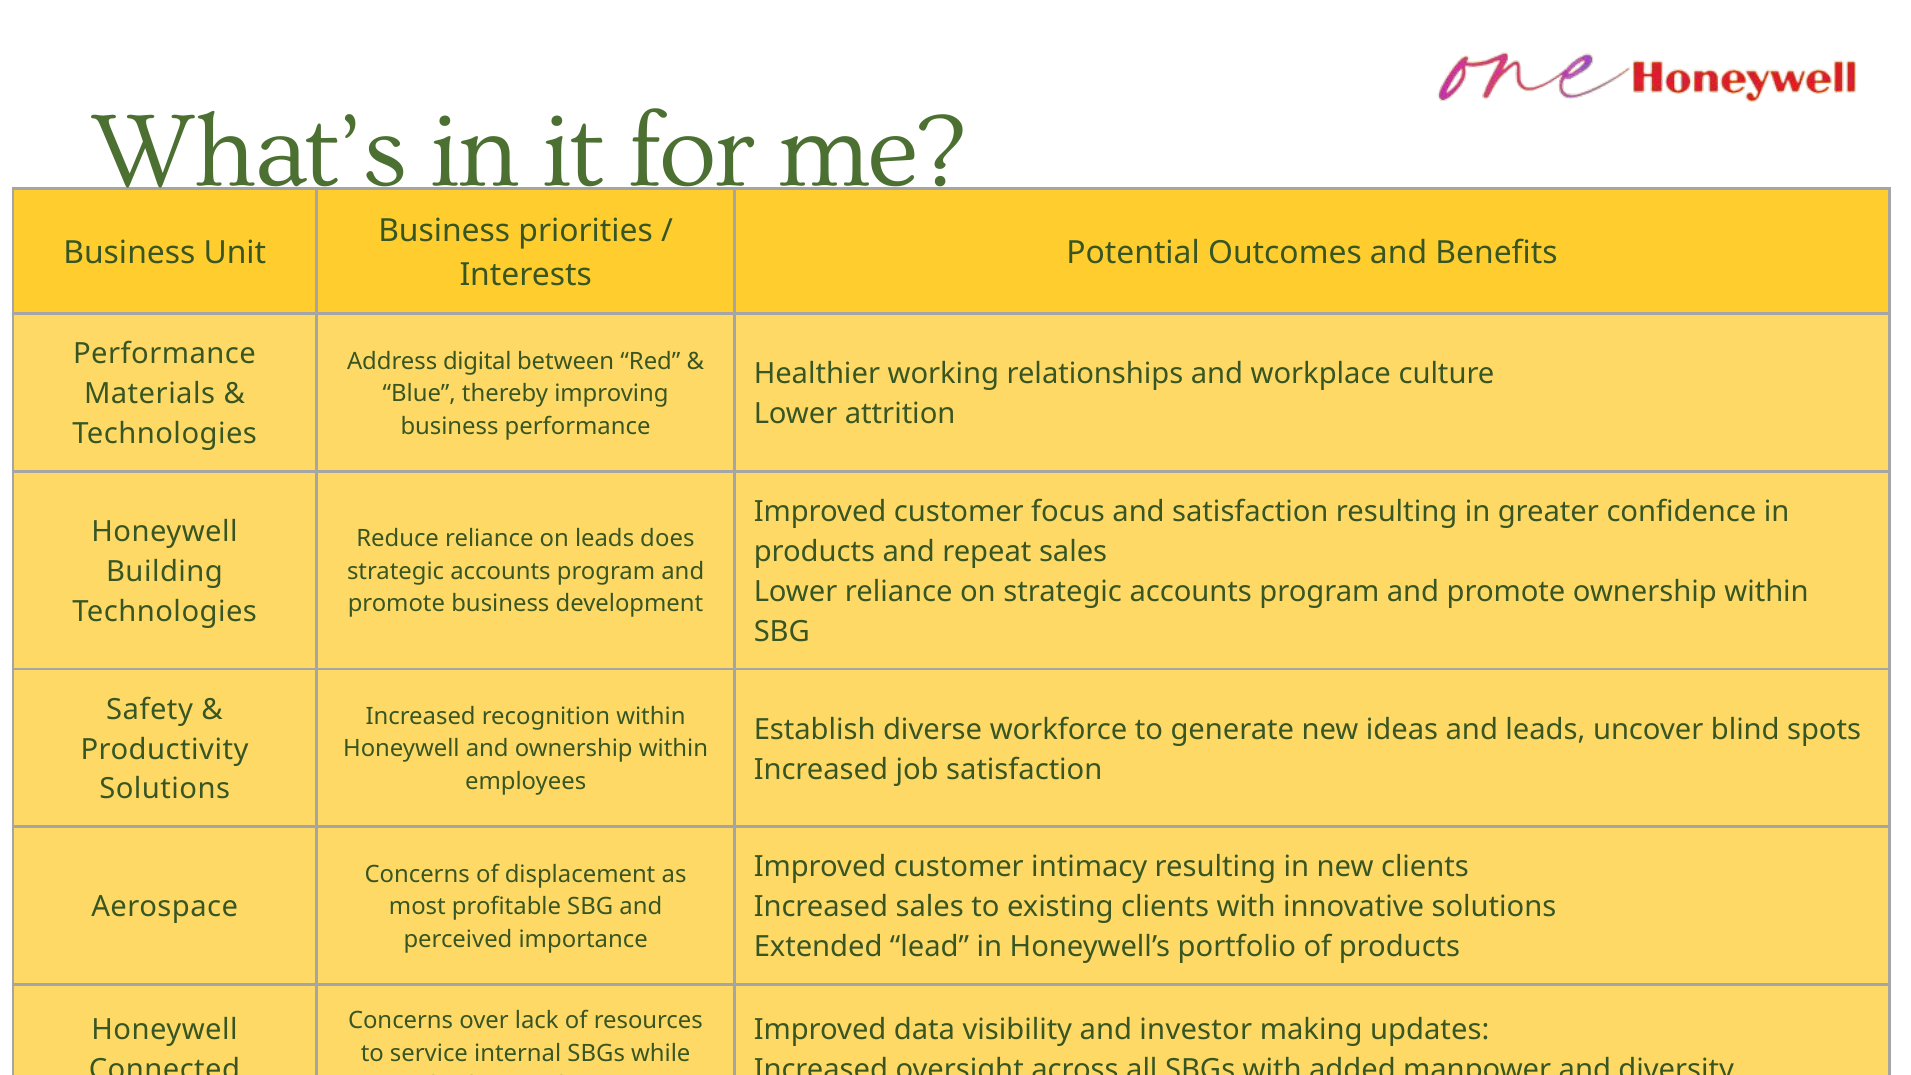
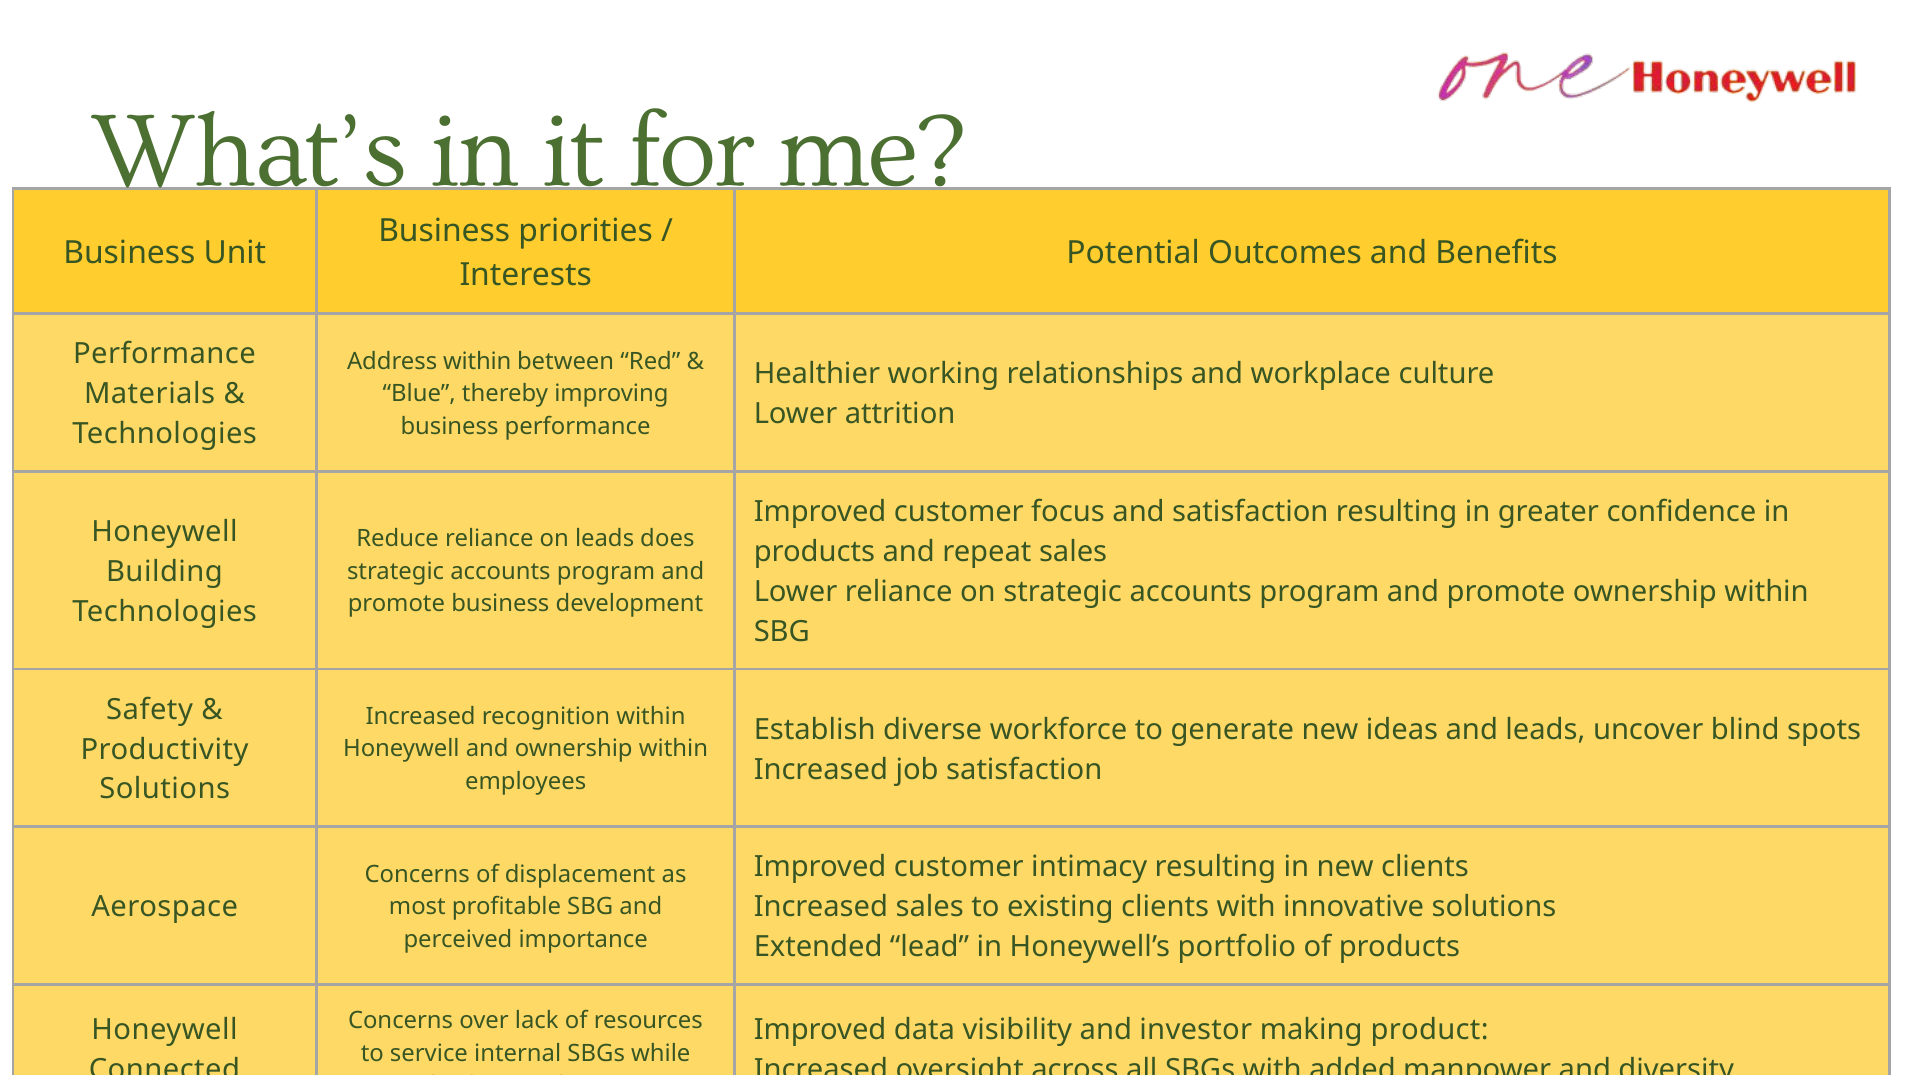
Address digital: digital -> within
updates: updates -> product
